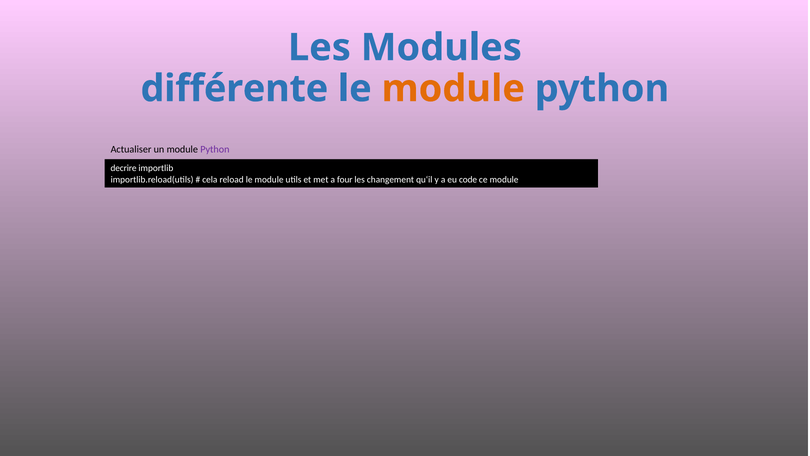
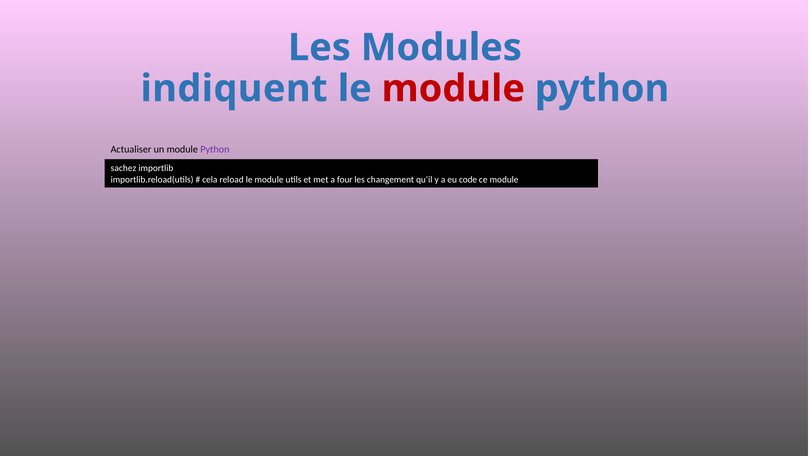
différente: différente -> indiquent
module at (453, 89) colour: orange -> red
decrire: decrire -> sachez
